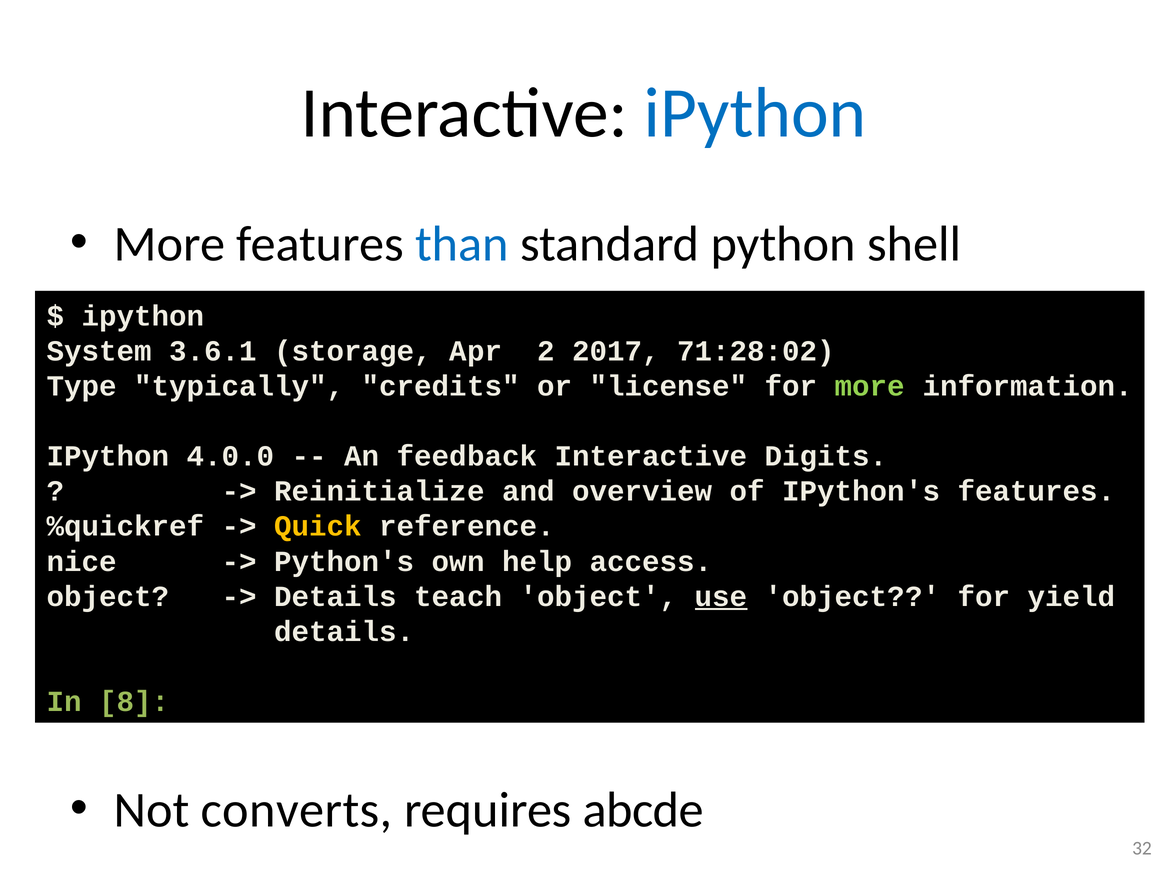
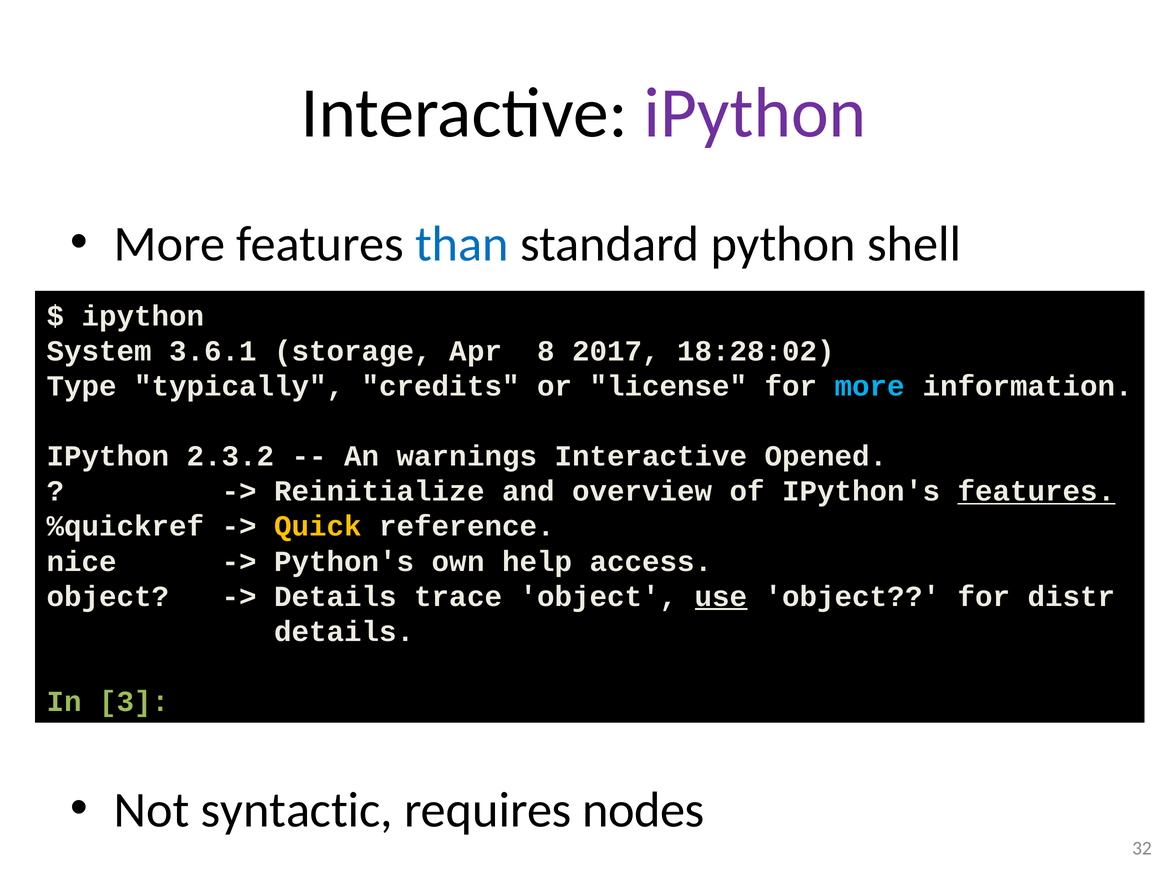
iPython at (755, 113) colour: blue -> purple
2: 2 -> 8
71:28:02: 71:28:02 -> 18:28:02
more at (870, 386) colour: light green -> light blue
4.0.0: 4.0.0 -> 2.3.2
feedback: feedback -> warnings
Digits: Digits -> Opened
features at (1036, 491) underline: none -> present
teach: teach -> trace
yield: yield -> distr
8: 8 -> 3
converts: converts -> syntactic
abcde: abcde -> nodes
